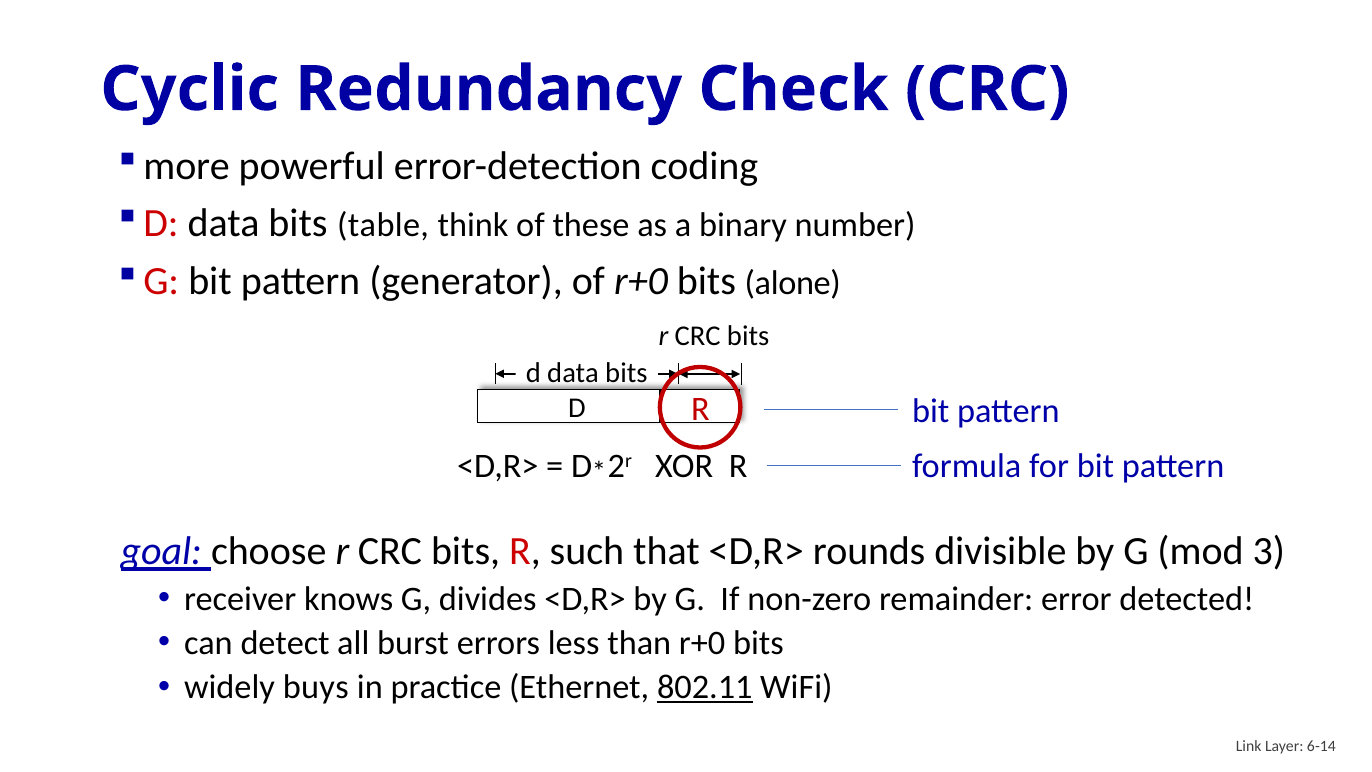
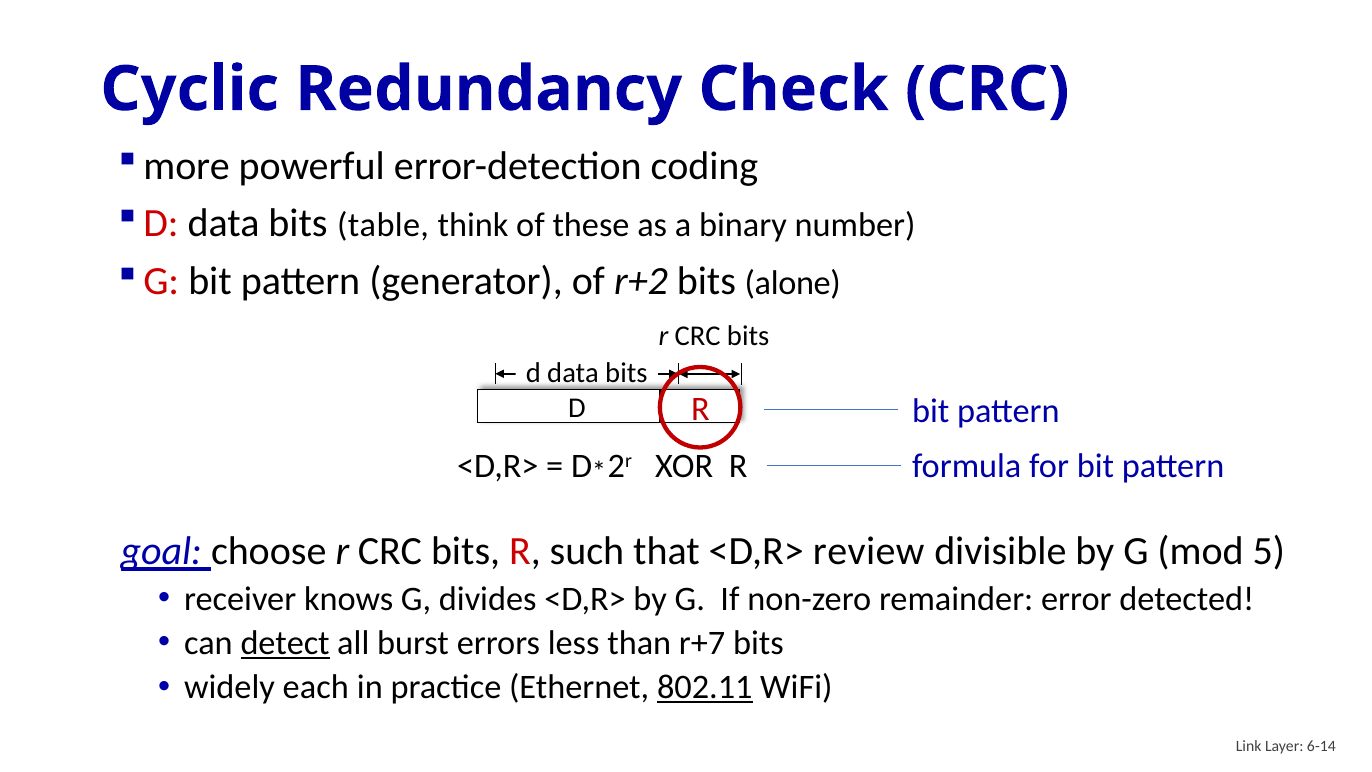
of r+0: r+0 -> r+2
rounds: rounds -> review
3: 3 -> 5
detect underline: none -> present
than r+0: r+0 -> r+7
buys: buys -> each
